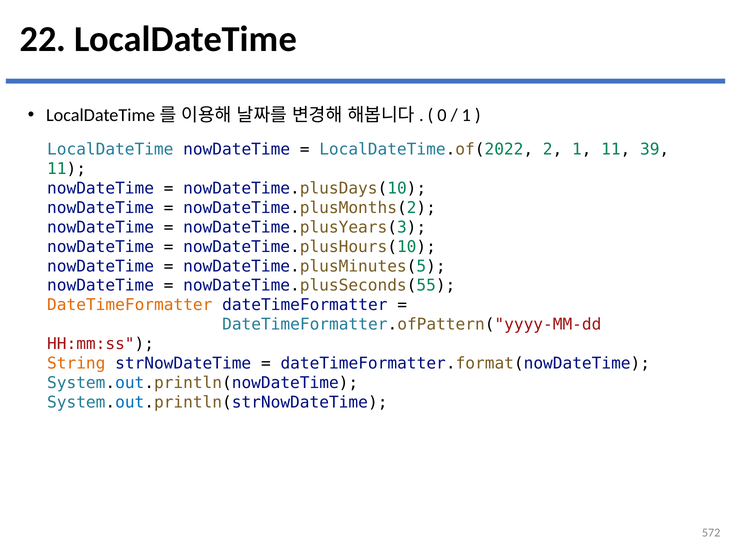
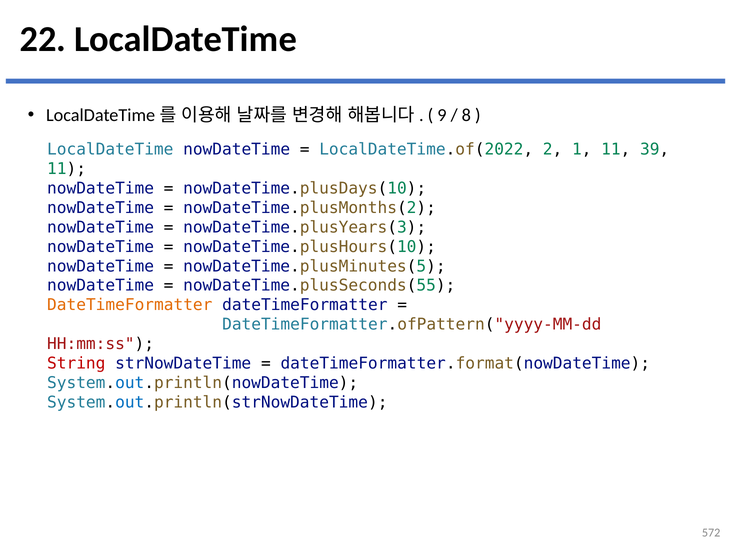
0: 0 -> 9
1 at (466, 115): 1 -> 8
String colour: orange -> red
